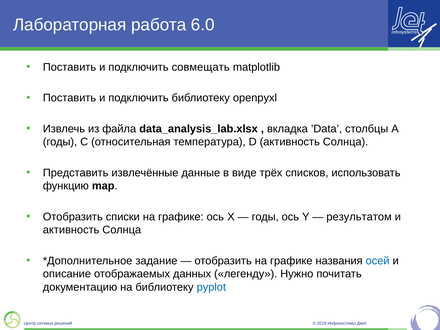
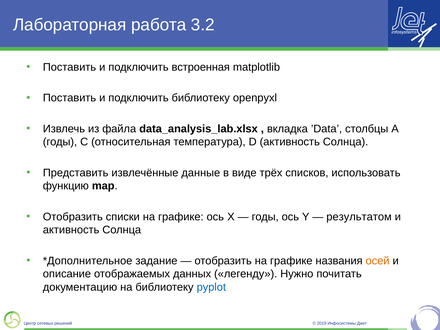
6.0: 6.0 -> 3.2
совмещать: совмещать -> встроенная
осей colour: blue -> orange
